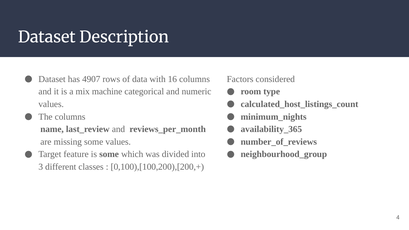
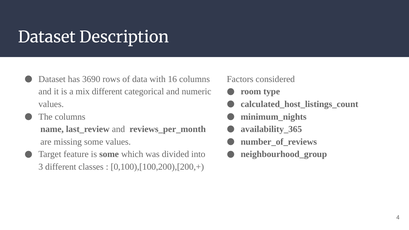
4907: 4907 -> 3690
mix machine: machine -> different
